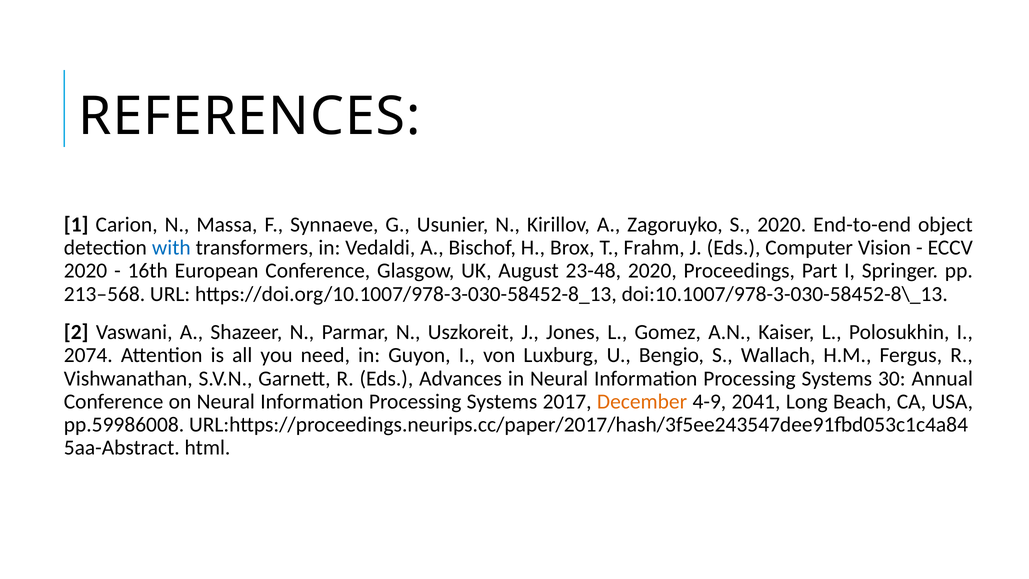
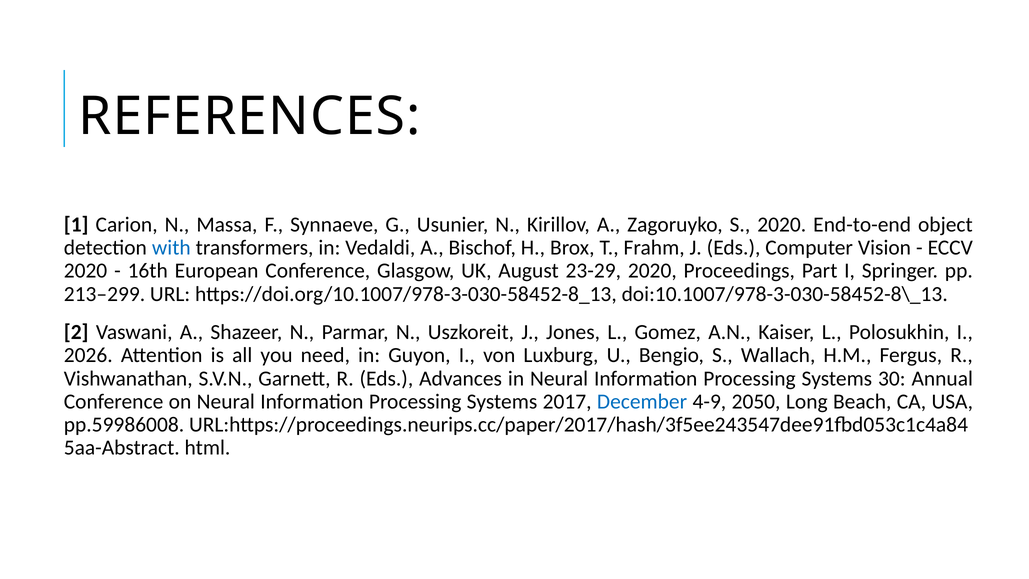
23-48: 23-48 -> 23-29
213–568: 213–568 -> 213–299
2074: 2074 -> 2026
December colour: orange -> blue
2041: 2041 -> 2050
